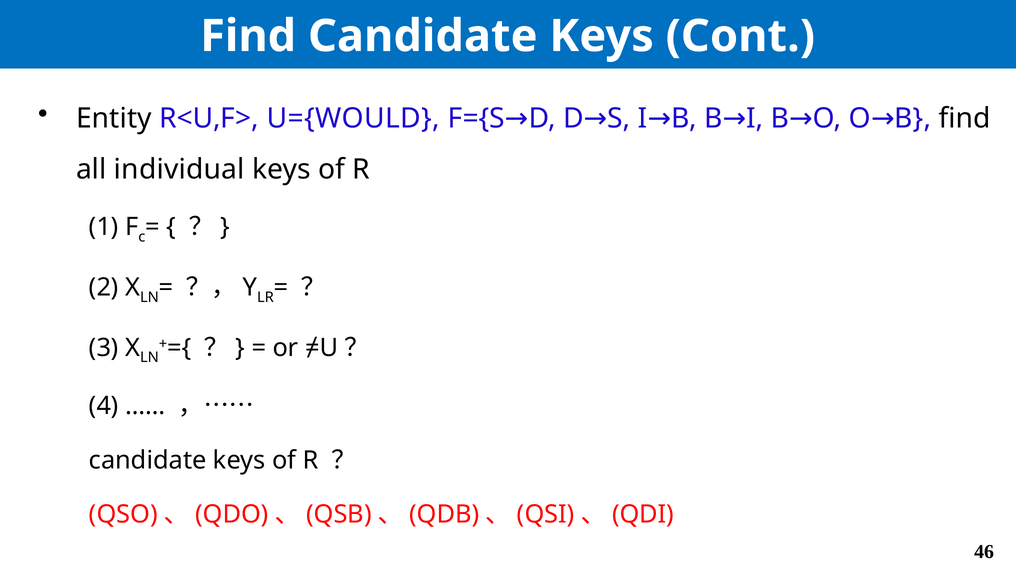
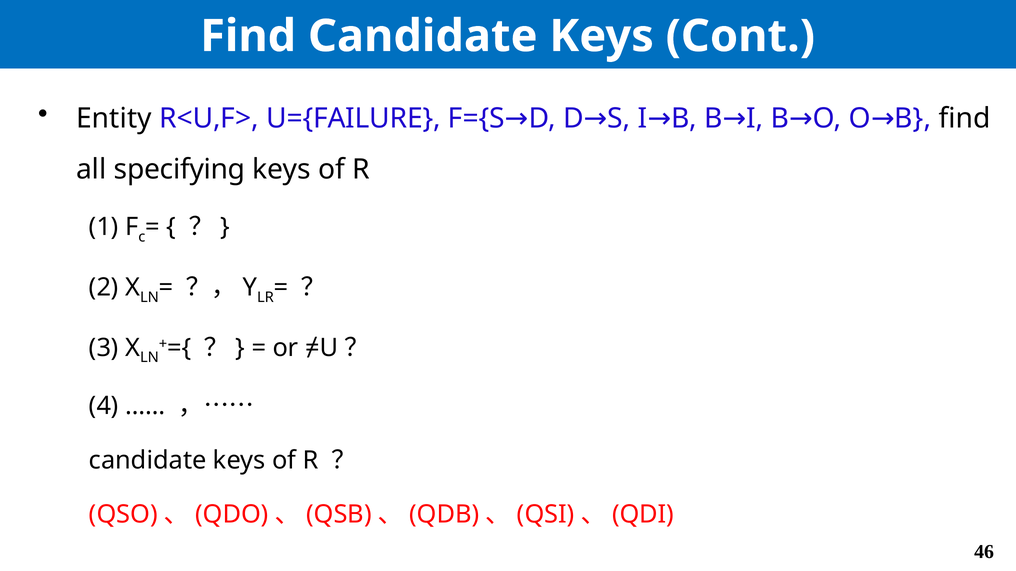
U={WOULD: U={WOULD -> U={FAILURE
individual: individual -> specifying
